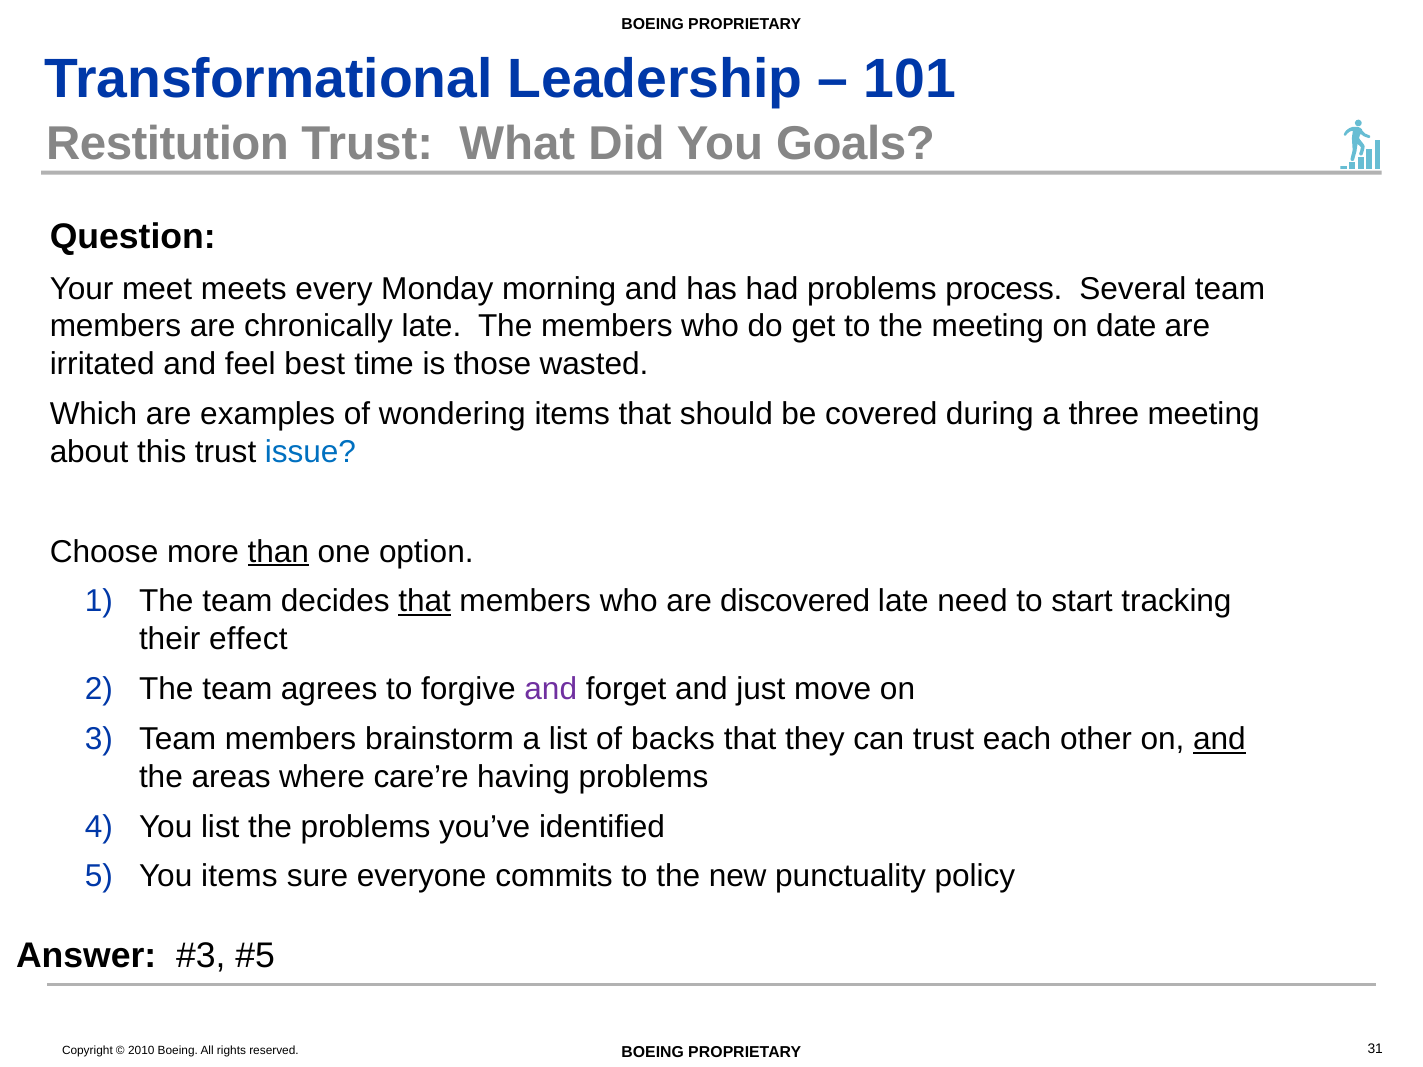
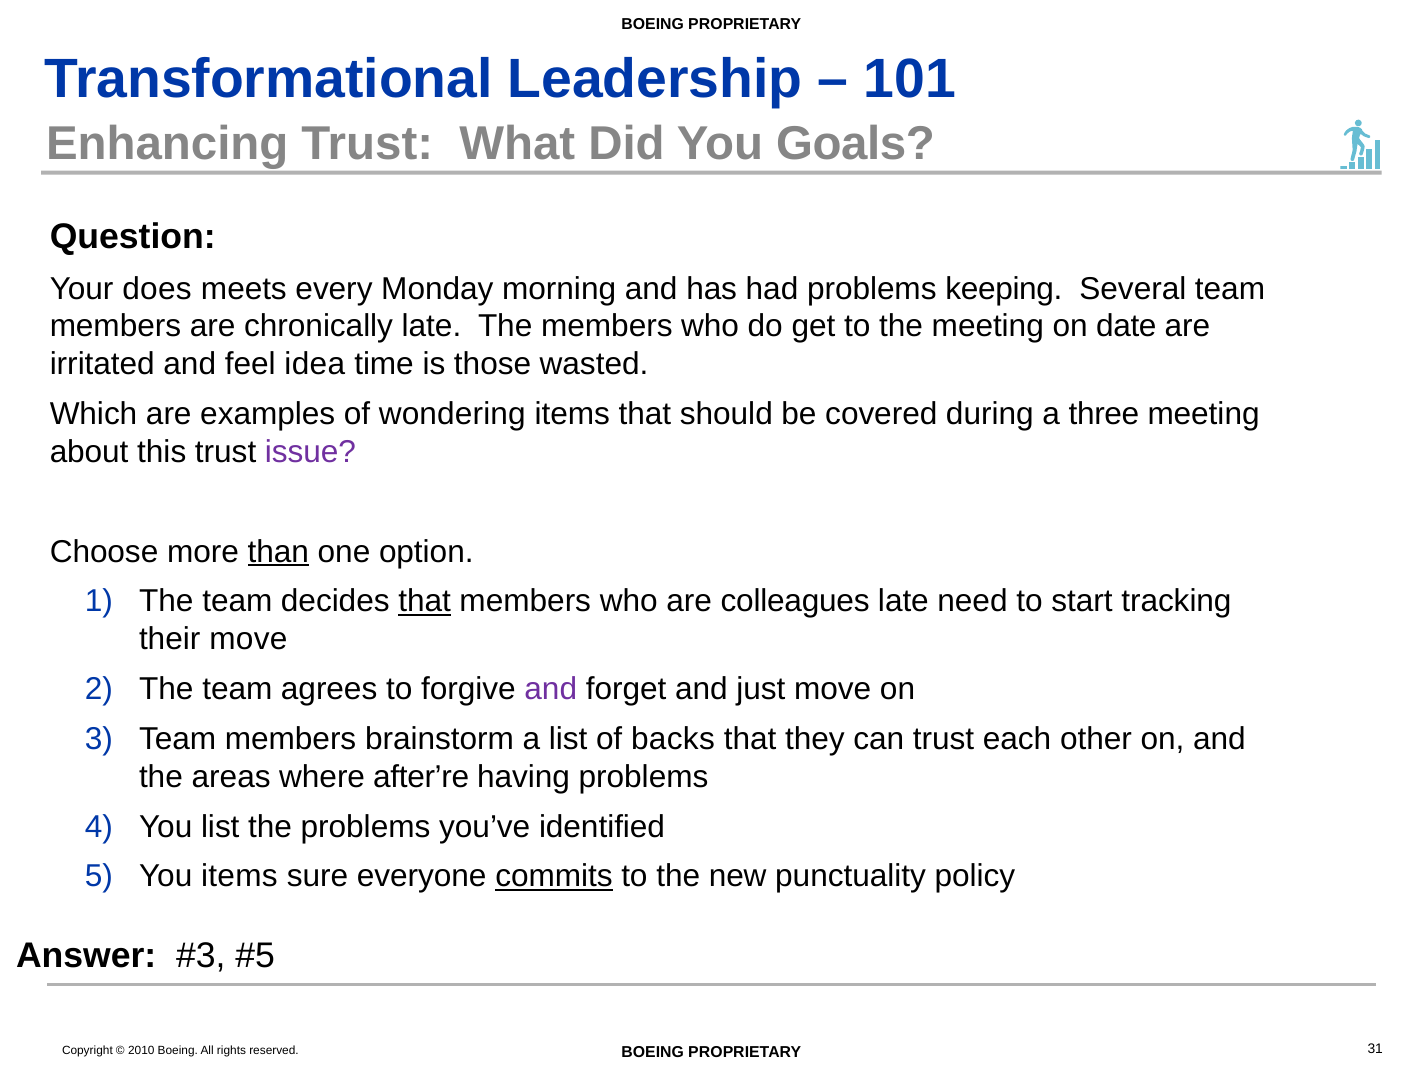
Restitution: Restitution -> Enhancing
meet: meet -> does
process: process -> keeping
best: best -> idea
issue colour: blue -> purple
discovered: discovered -> colleagues
their effect: effect -> move
and at (1219, 739) underline: present -> none
care’re: care’re -> after’re
commits underline: none -> present
